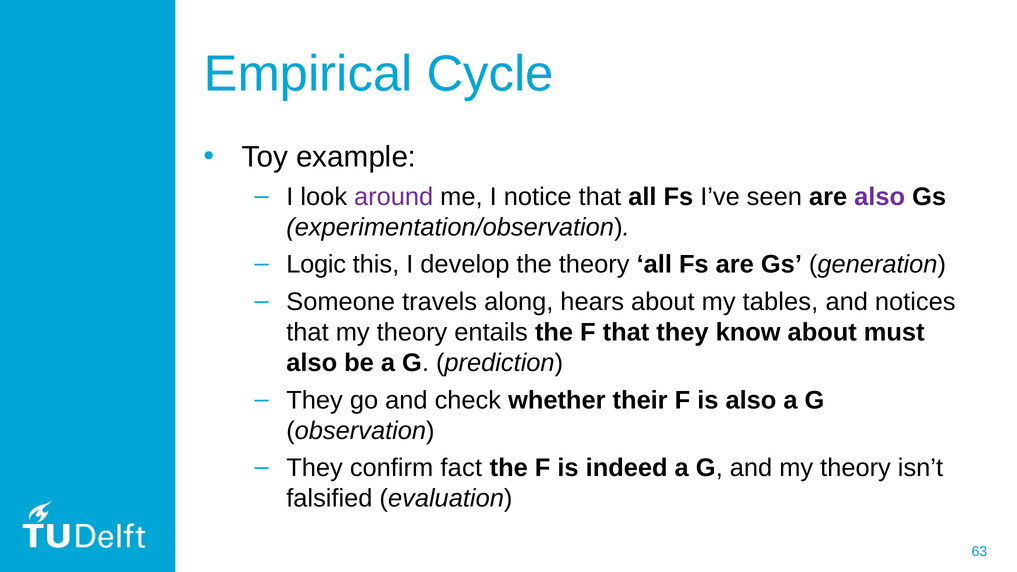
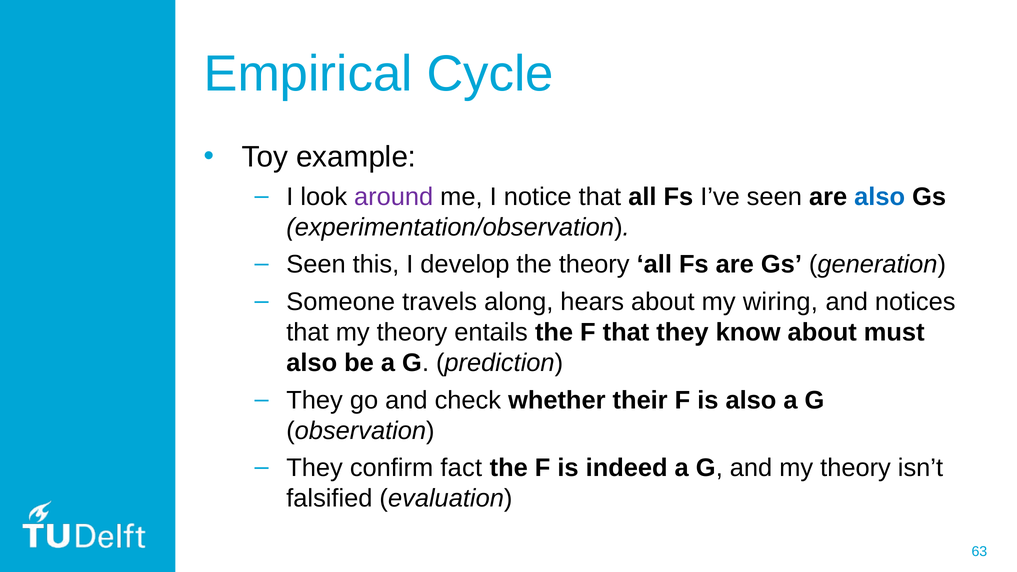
also at (880, 197) colour: purple -> blue
Logic at (316, 265): Logic -> Seen
tables: tables -> wiring
